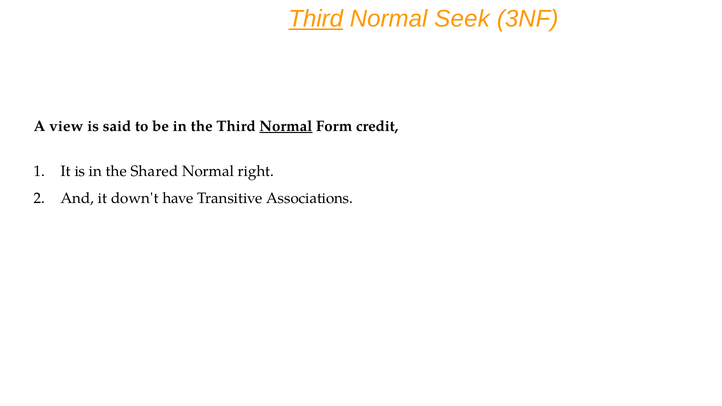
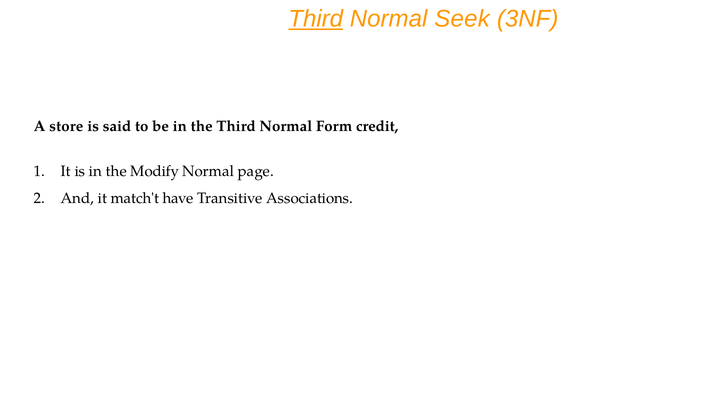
view: view -> store
Normal at (286, 126) underline: present -> none
Shared: Shared -> Modify
right: right -> page
down't: down't -> match't
